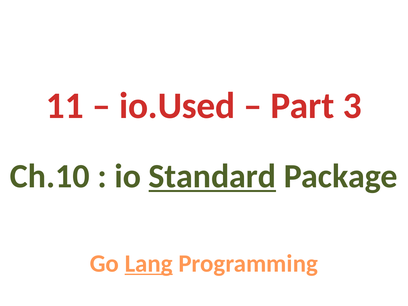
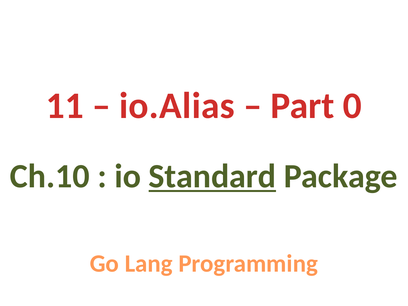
io.Used: io.Used -> io.Alias
3: 3 -> 0
Lang underline: present -> none
